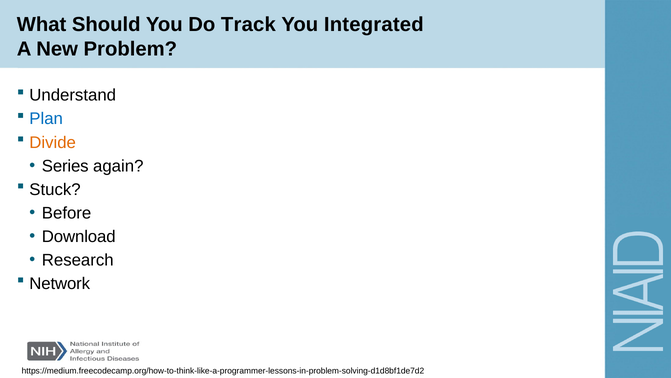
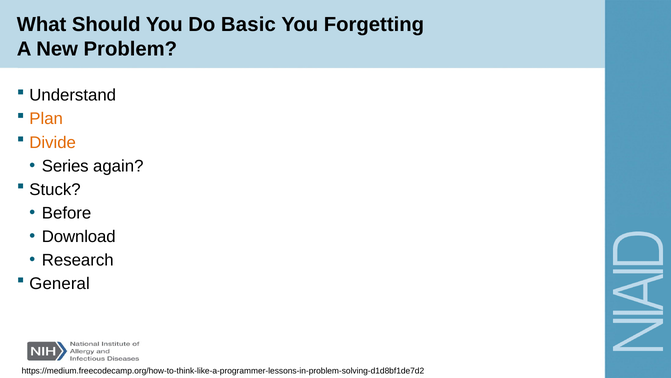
Track: Track -> Basic
Integrated: Integrated -> Forgetting
Plan colour: blue -> orange
Network: Network -> General
